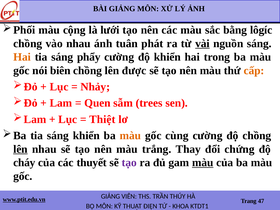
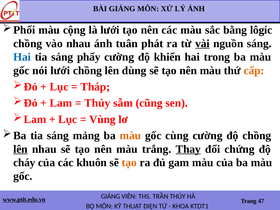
Hai at (22, 57) colour: orange -> blue
nói biên: biên -> lưới
được: được -> dùng
Nhảy: Nhảy -> Tháp
Quen at (97, 103): Quen -> Thúy
trees: trees -> cũng
Thiệt: Thiệt -> Vùng
sáng khiển: khiển -> mảng
Thay underline: none -> present
thuyết: thuyết -> khuôn
tạo at (129, 163) colour: purple -> orange
màu at (203, 163) underline: present -> none
